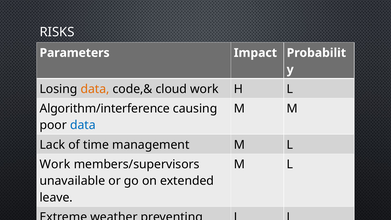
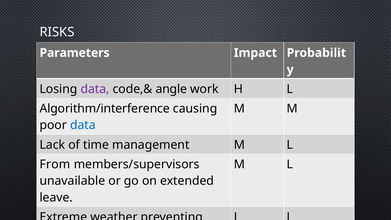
data at (95, 89) colour: orange -> purple
cloud: cloud -> angle
Work at (55, 164): Work -> From
